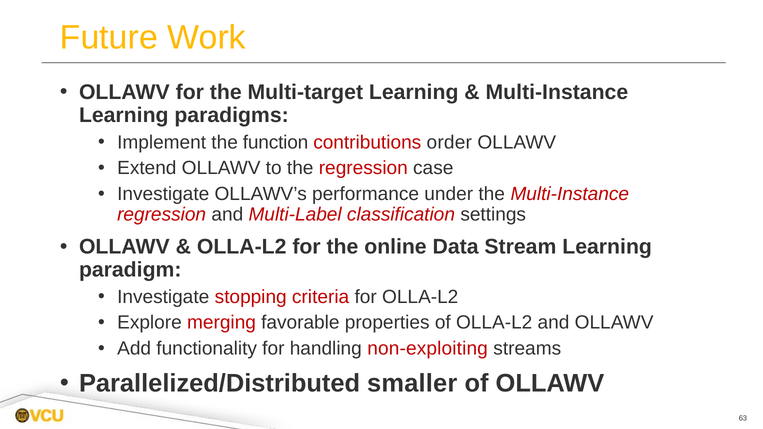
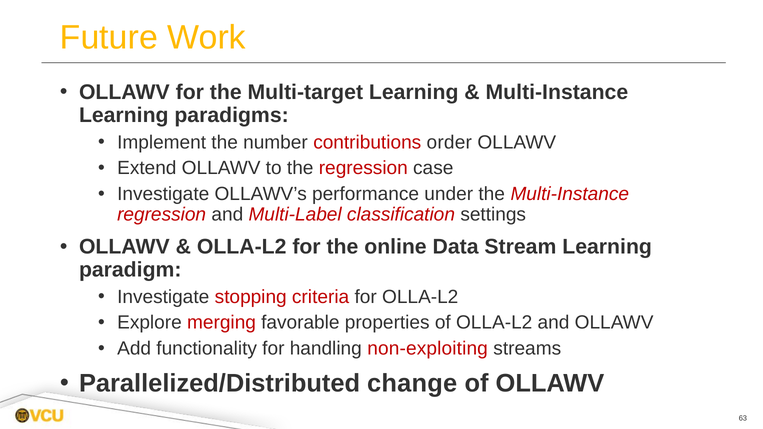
function: function -> number
smaller: smaller -> change
